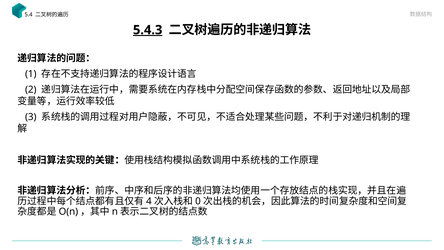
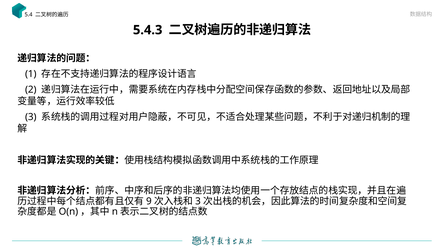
5.4.3 underline: present -> none
4: 4 -> 9
0 at (198, 201): 0 -> 3
